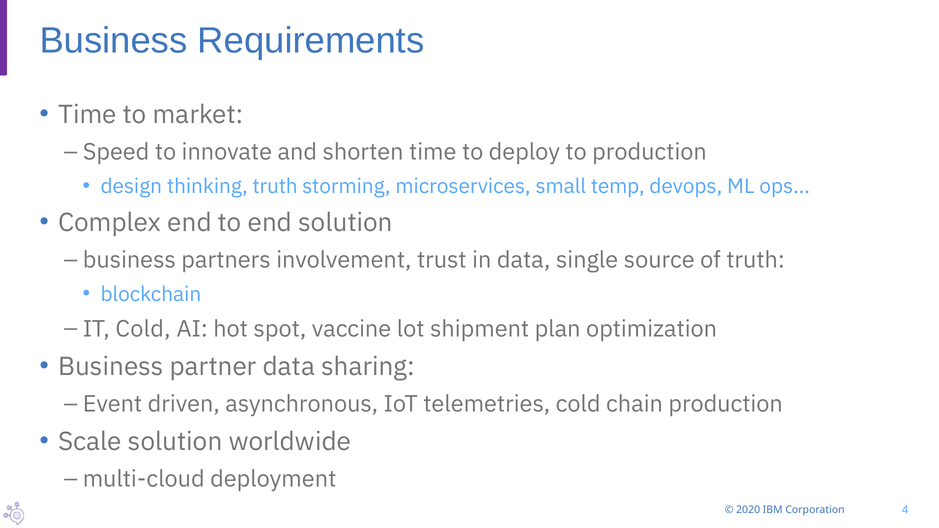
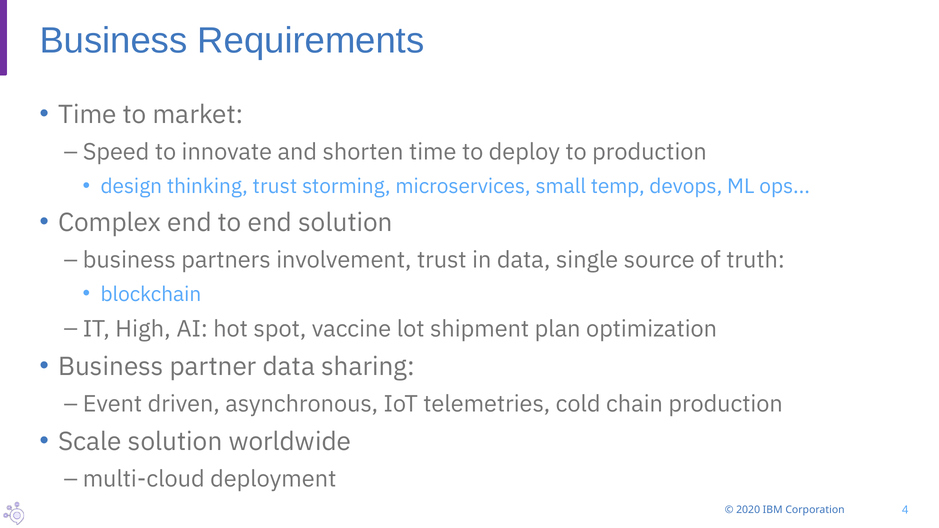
thinking truth: truth -> trust
IT Cold: Cold -> High
